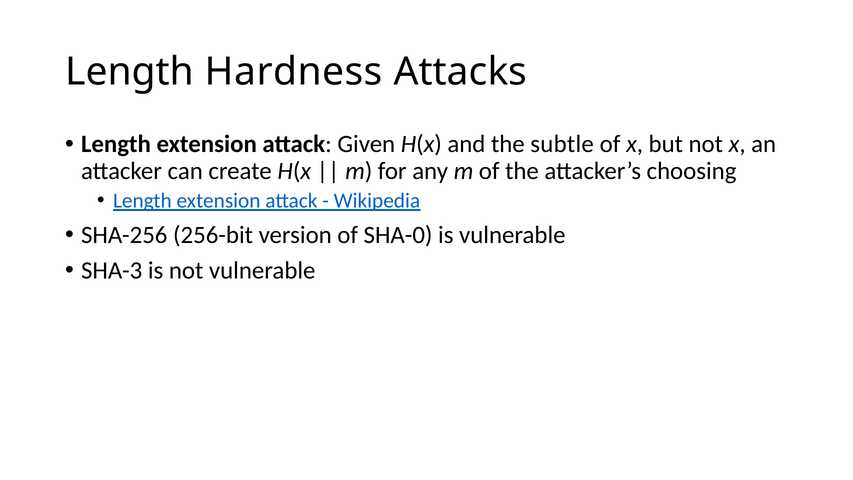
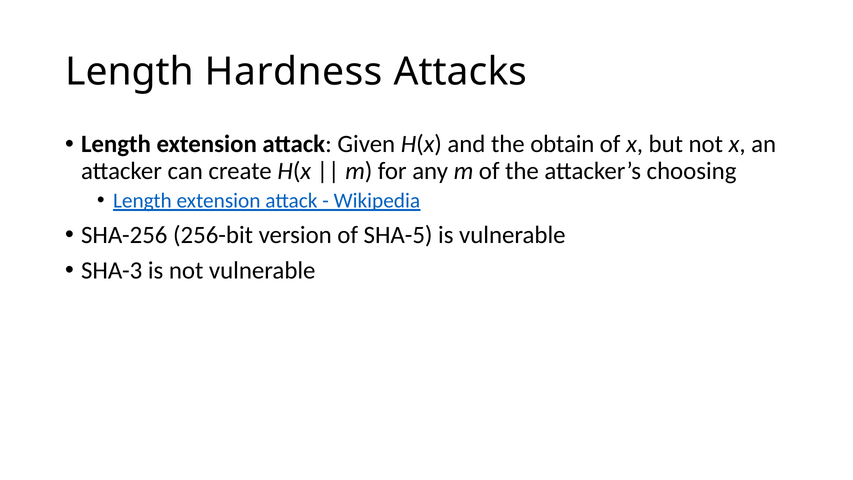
subtle: subtle -> obtain
SHA-0: SHA-0 -> SHA-5
